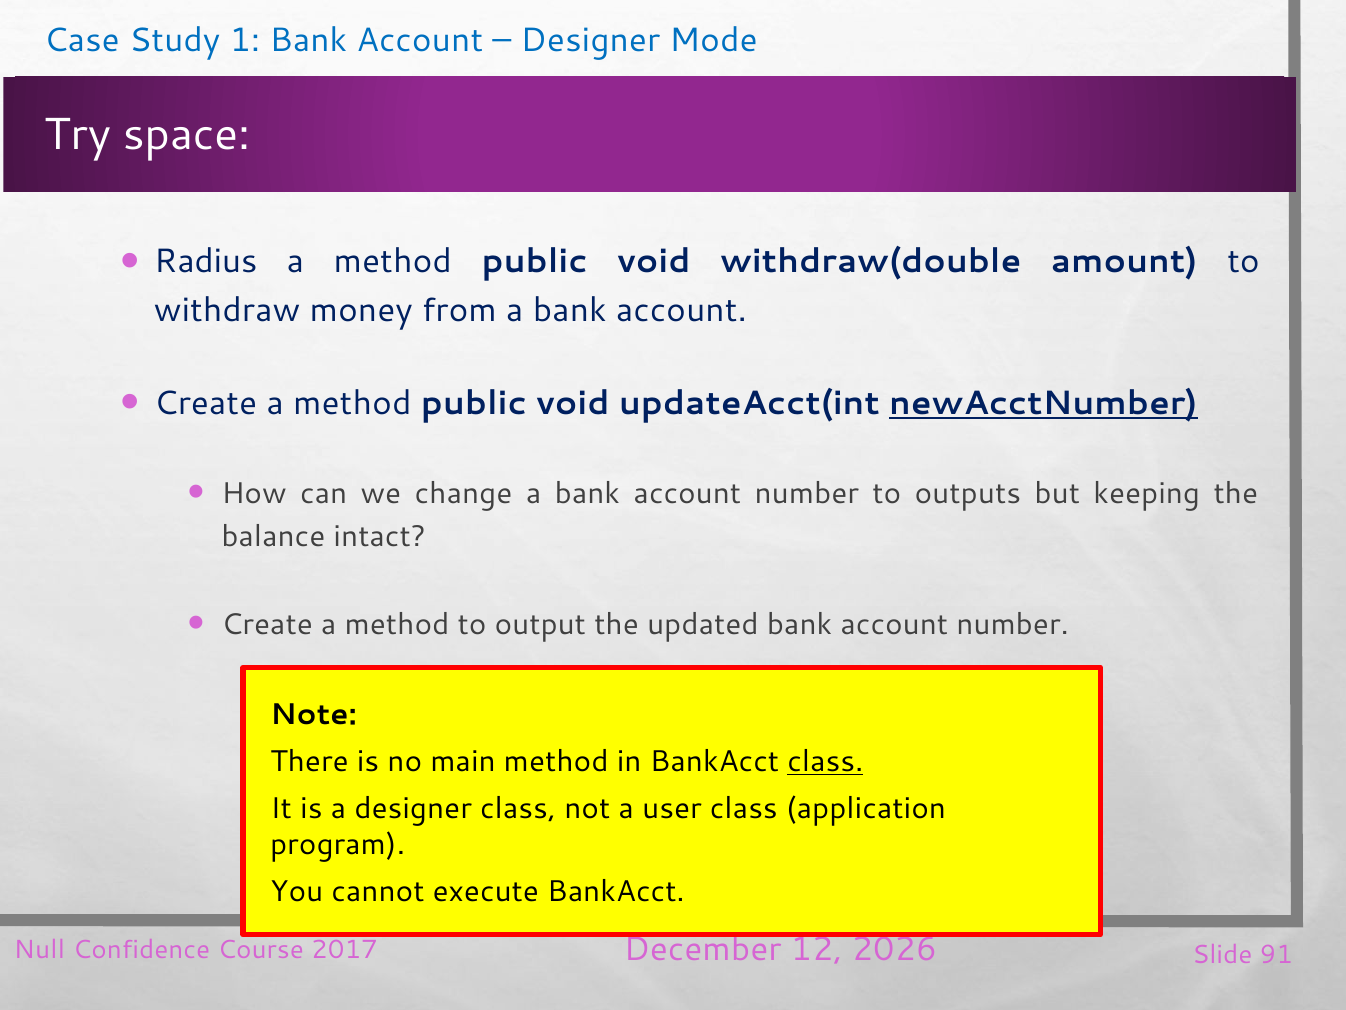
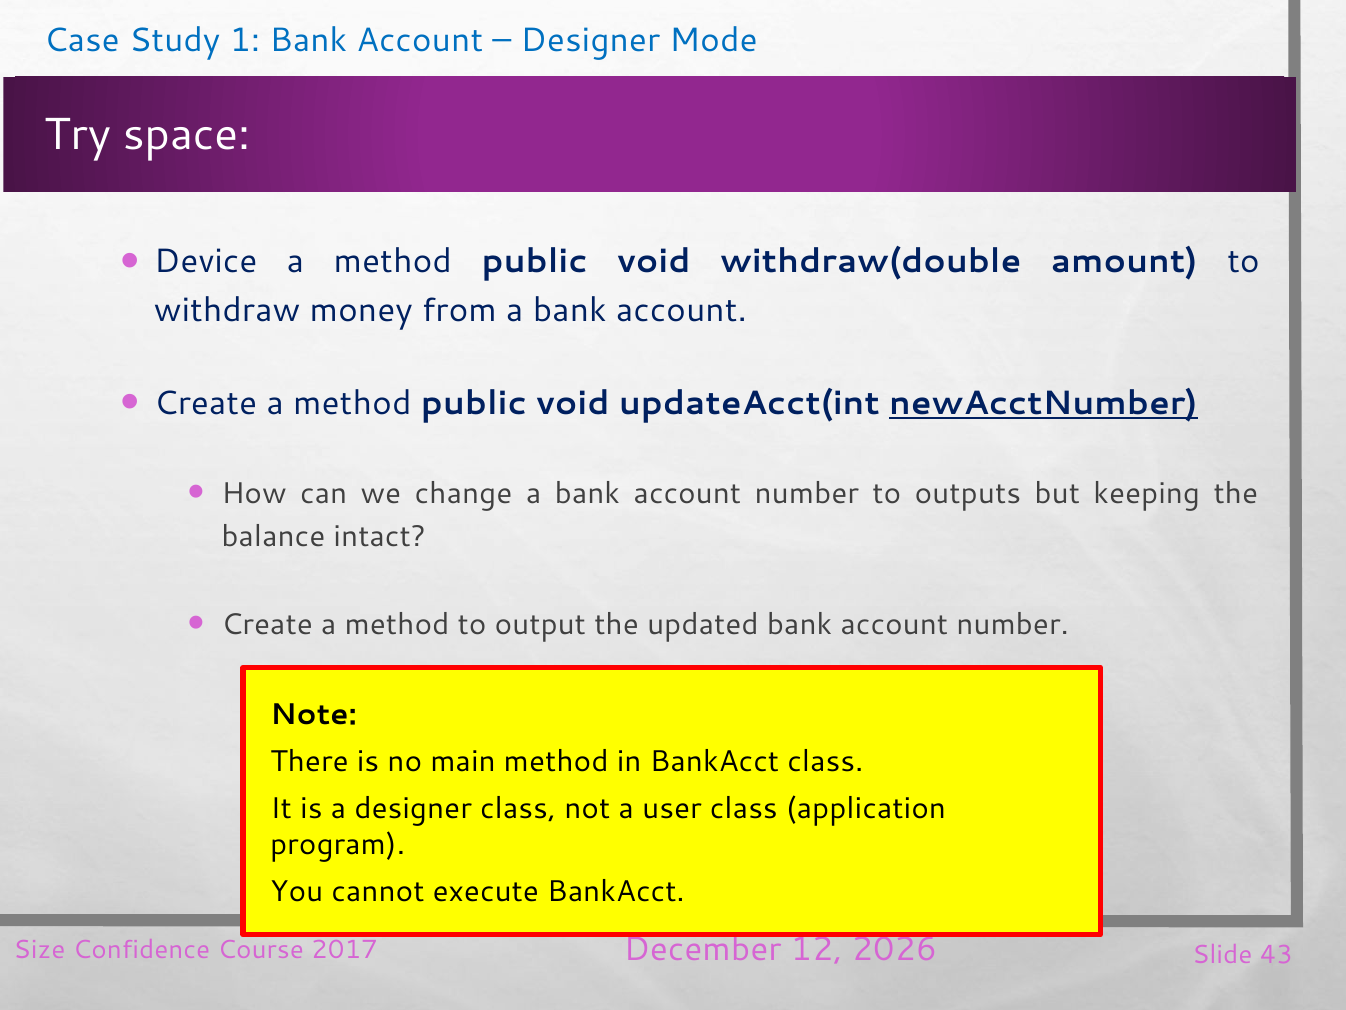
Radius: Radius -> Device
class at (825, 761) underline: present -> none
Null: Null -> Size
91: 91 -> 43
